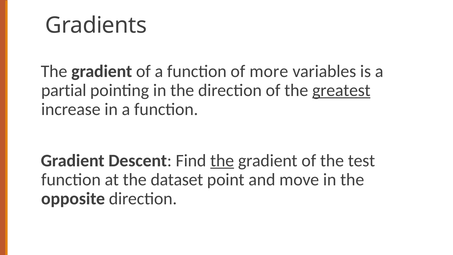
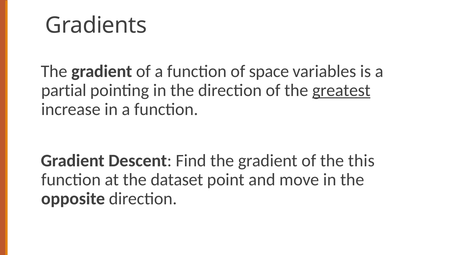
more: more -> space
the at (222, 160) underline: present -> none
test: test -> this
